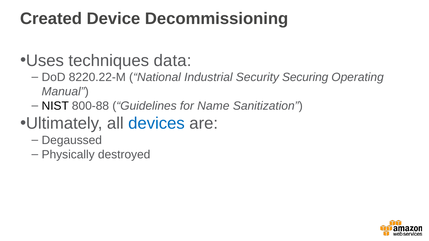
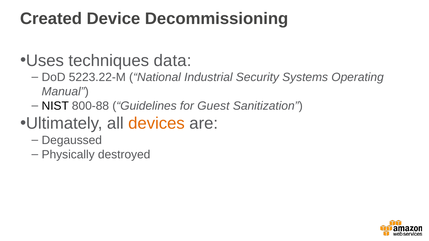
8220.22-M: 8220.22-M -> 5223.22-M
Securing: Securing -> Systems
Name: Name -> Guest
devices colour: blue -> orange
